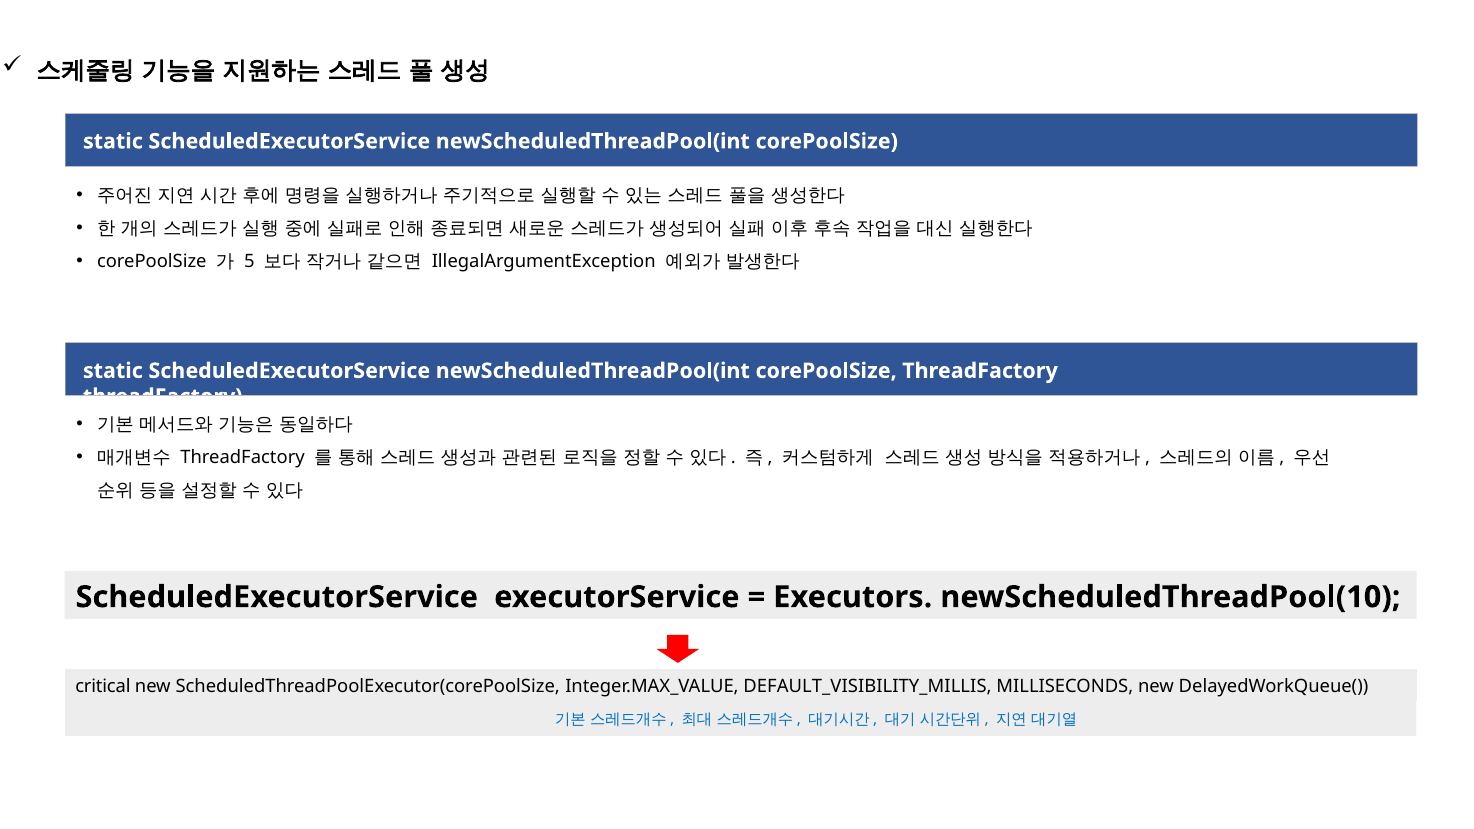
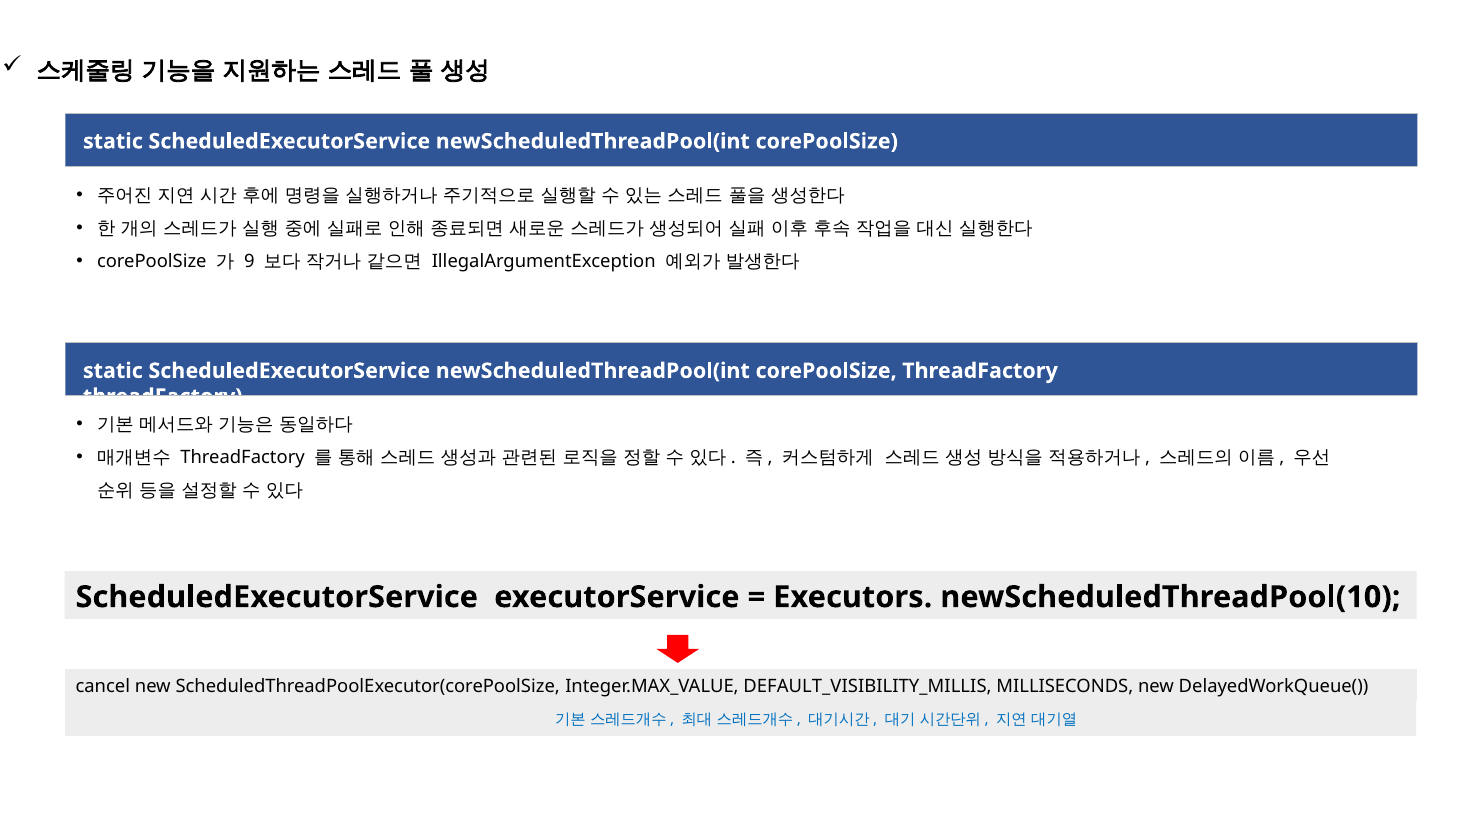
5: 5 -> 9
critical: critical -> cancel
